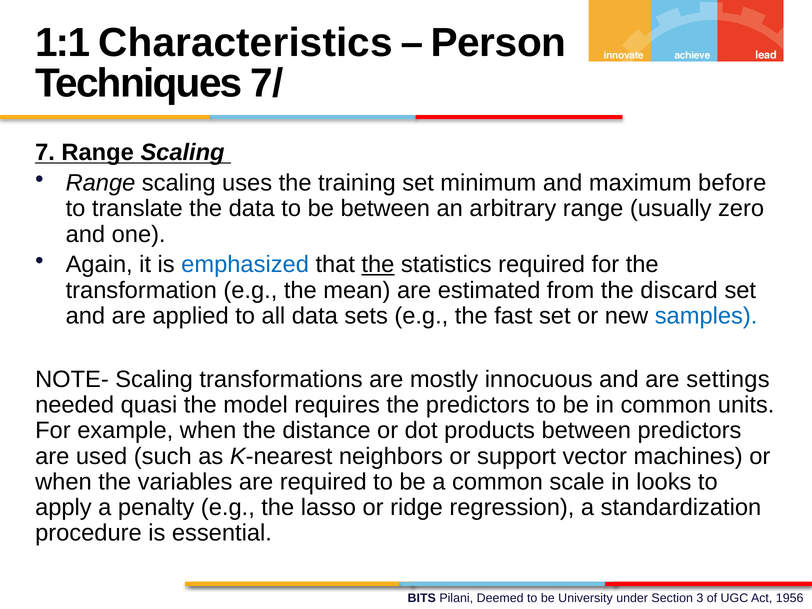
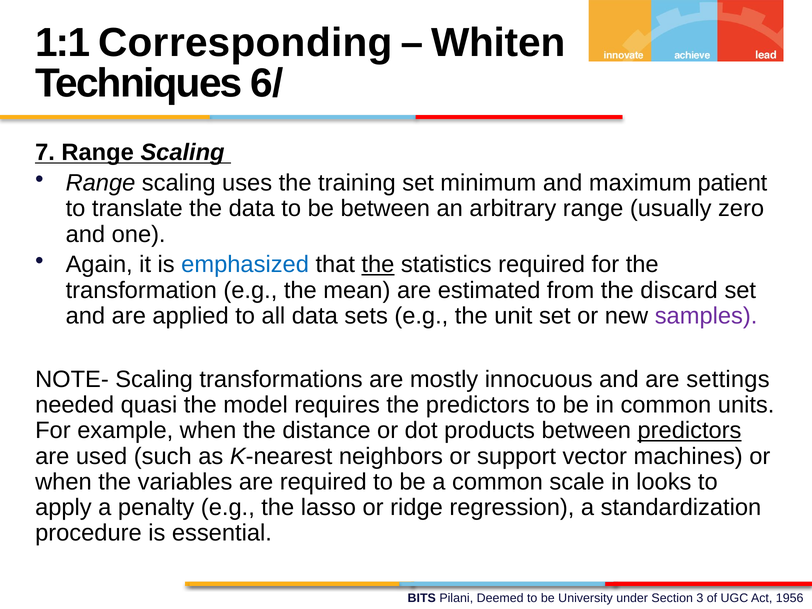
Characteristics: Characteristics -> Corresponding
Person: Person -> Whiten
7/: 7/ -> 6/
before: before -> patient
fast: fast -> unit
samples colour: blue -> purple
predictors at (690, 431) underline: none -> present
